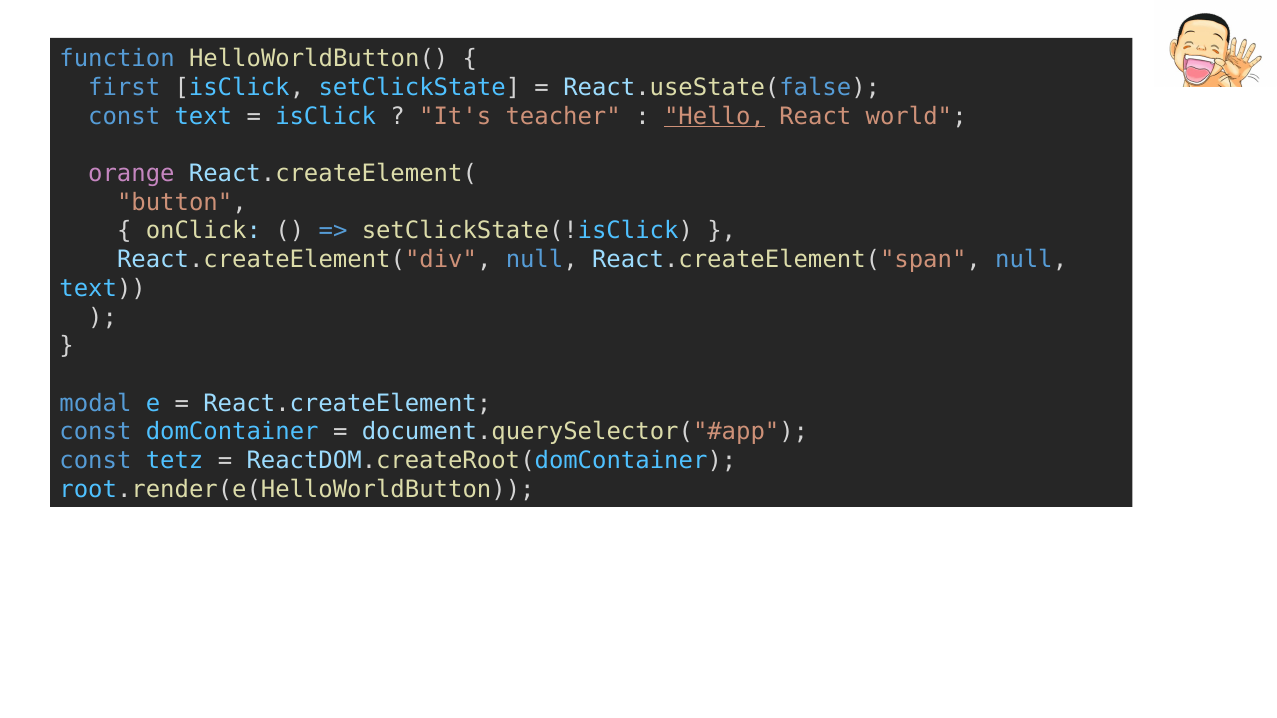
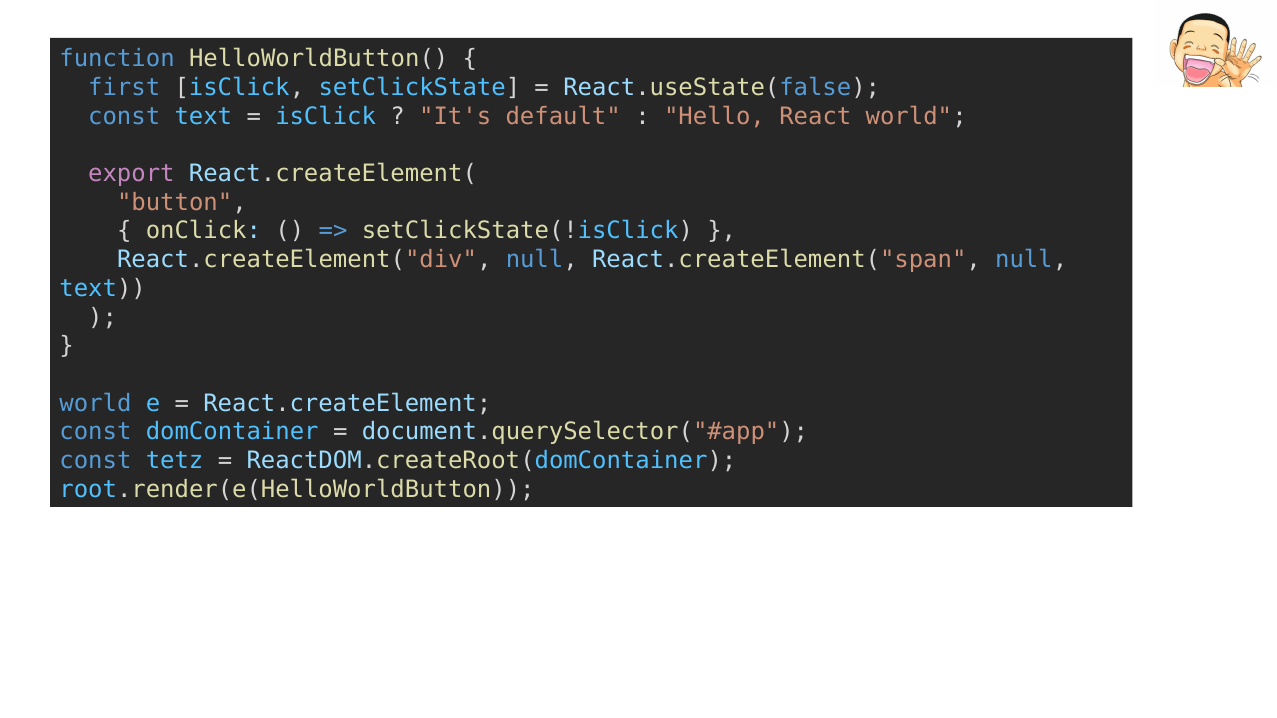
teacher: teacher -> default
Hello underline: present -> none
orange: orange -> export
modal at (95, 403): modal -> world
